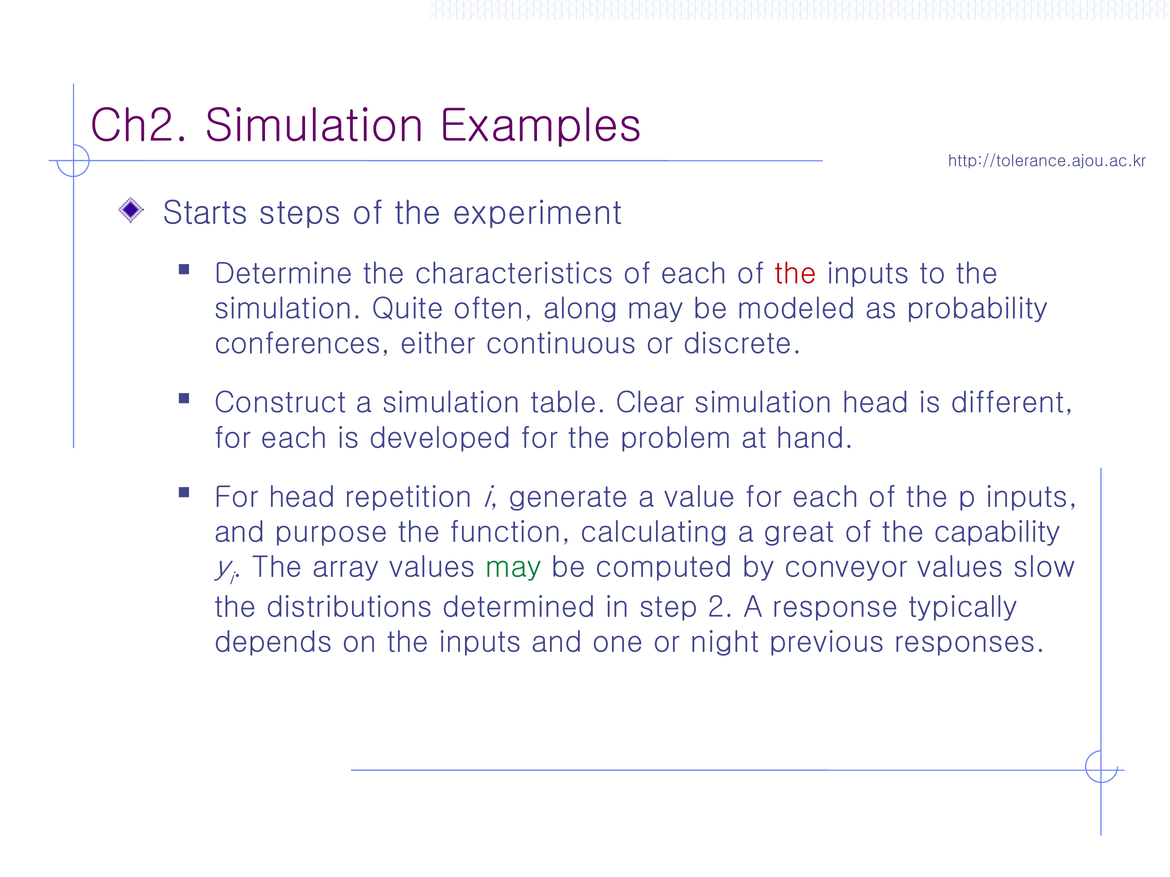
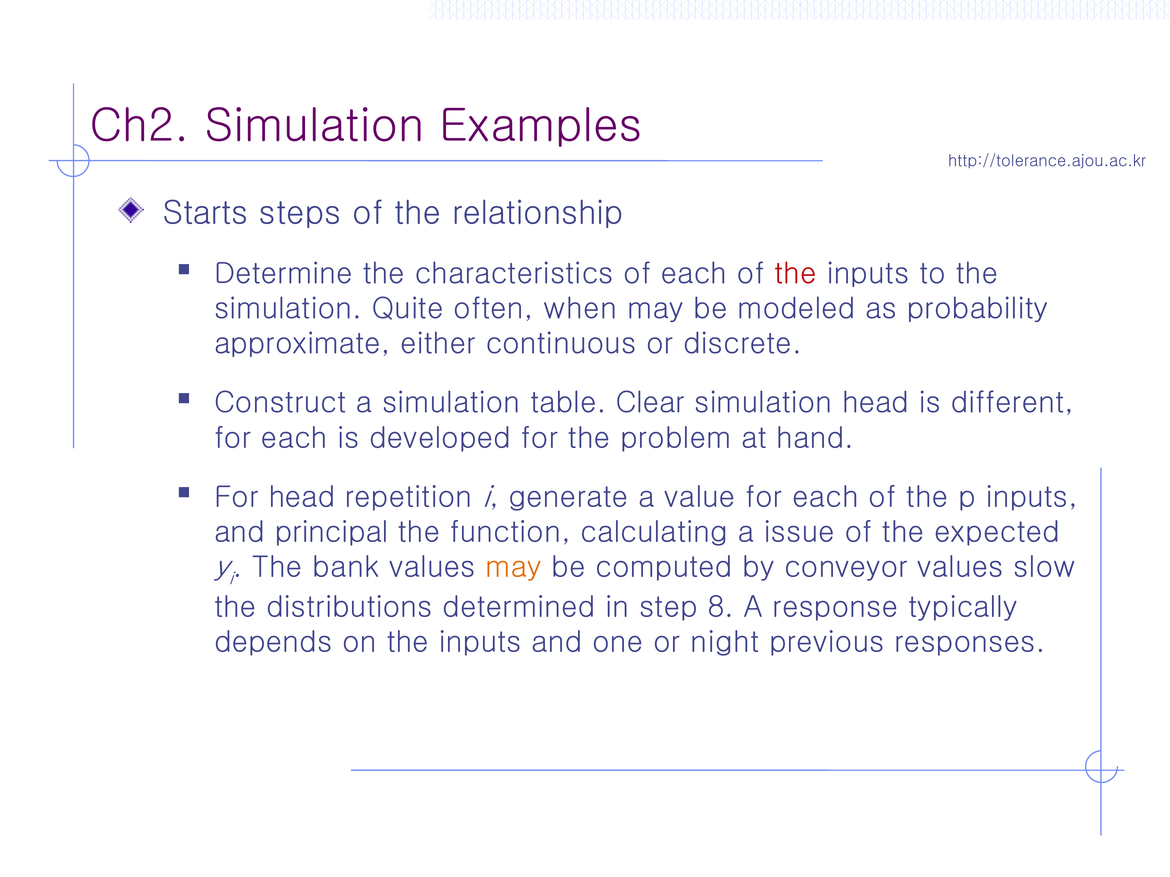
experiment: experiment -> relationship
along: along -> when
conferences: conferences -> approximate
purpose: purpose -> principal
great: great -> issue
capability: capability -> expected
array: array -> bank
may at (514, 567) colour: green -> orange
2: 2 -> 8
